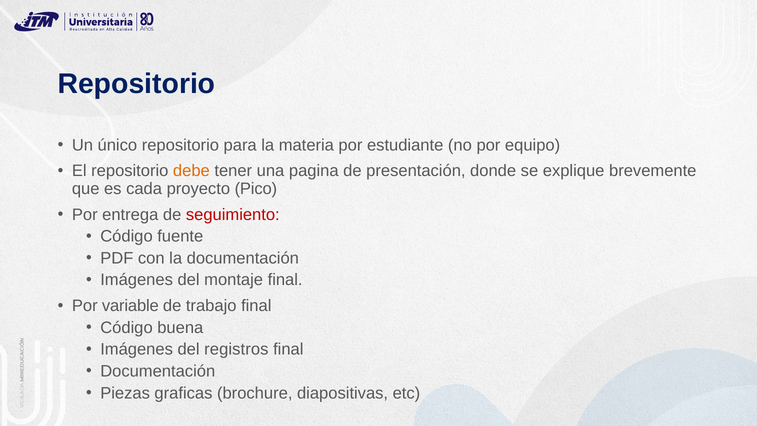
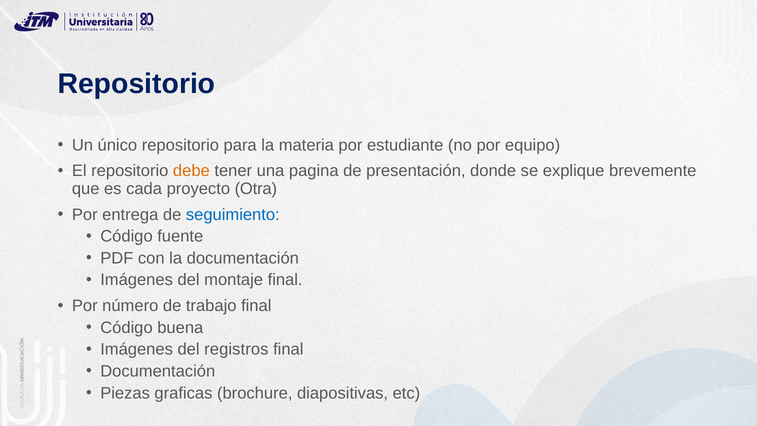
Pico: Pico -> Otra
seguimiento colour: red -> blue
variable: variable -> número
